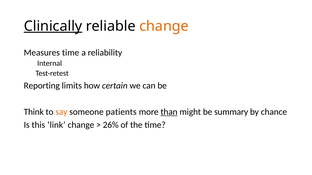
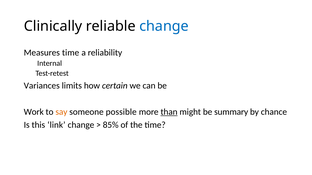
Clinically underline: present -> none
change at (164, 26) colour: orange -> blue
Reporting: Reporting -> Variances
Think: Think -> Work
patients: patients -> possible
26%: 26% -> 85%
